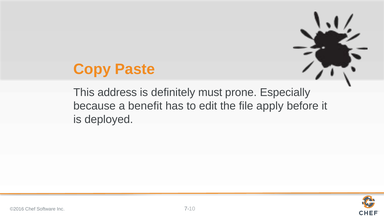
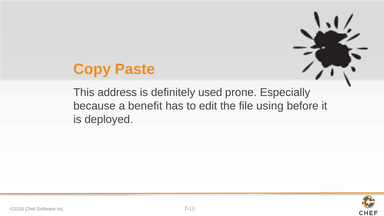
must: must -> used
apply: apply -> using
